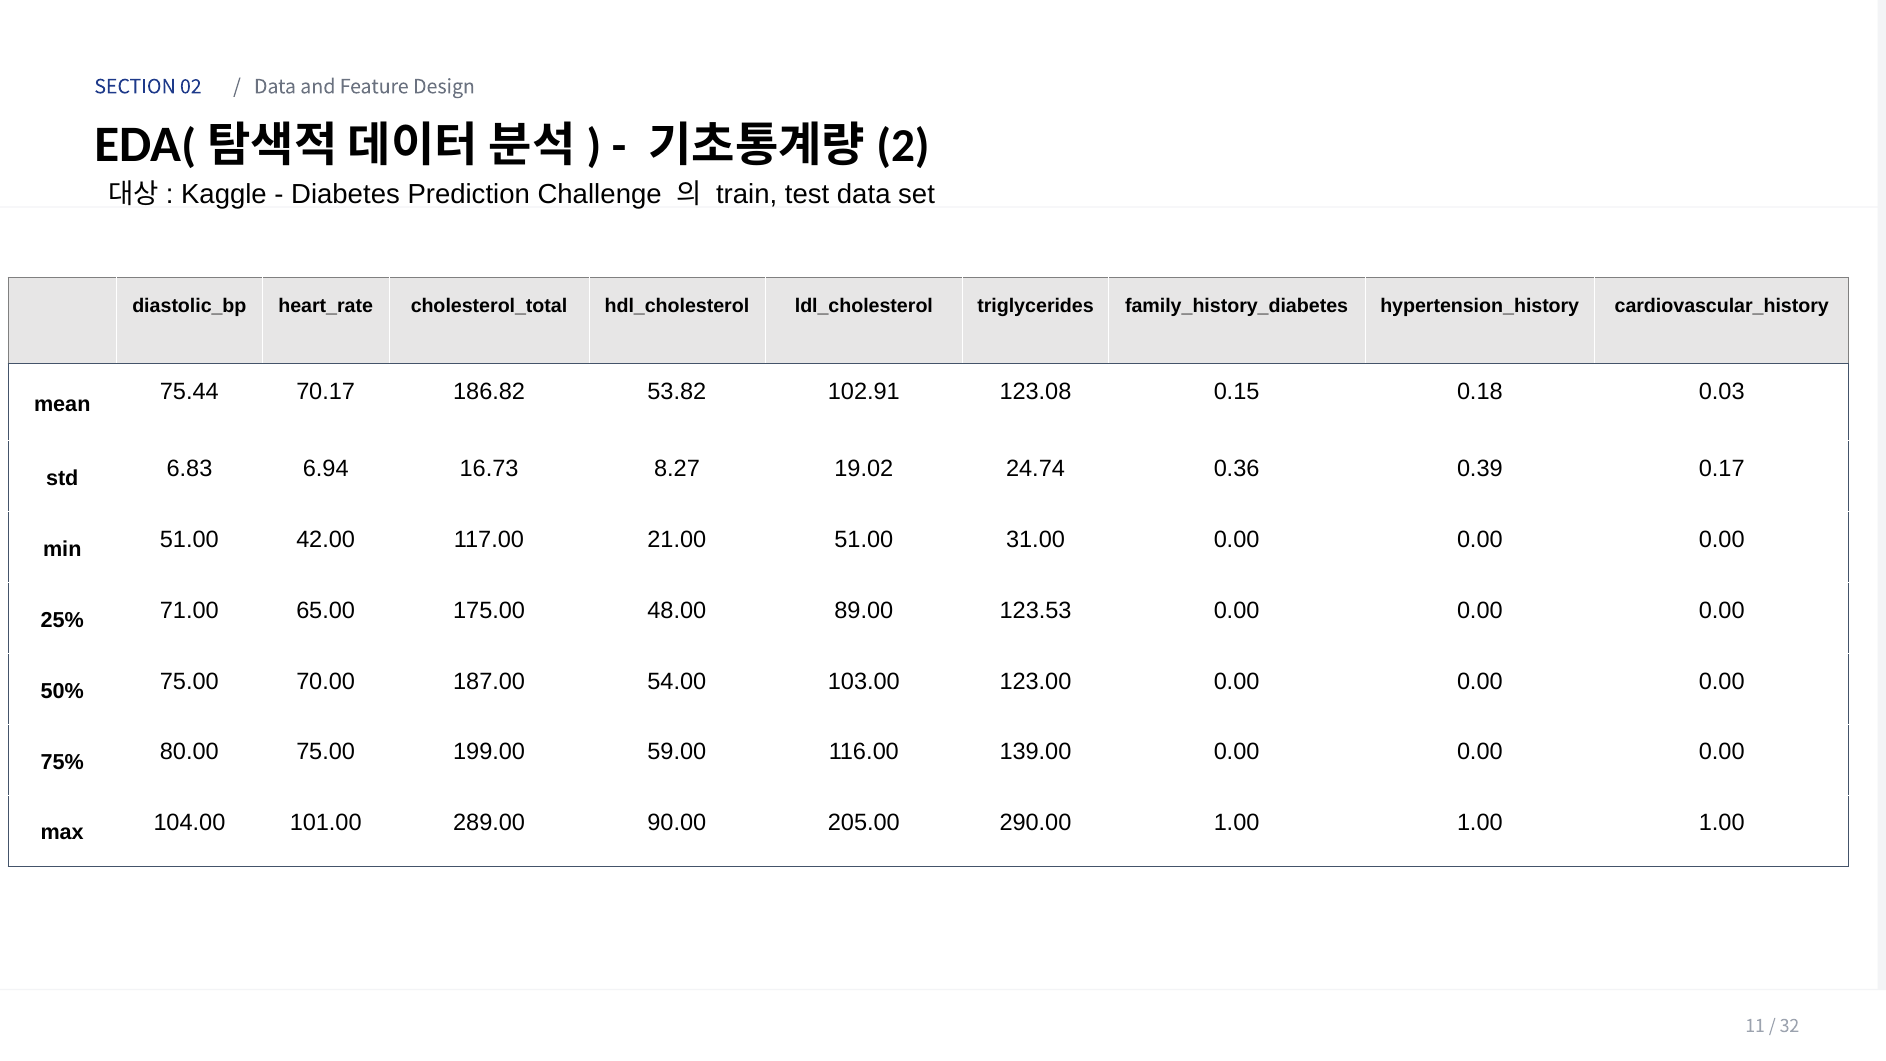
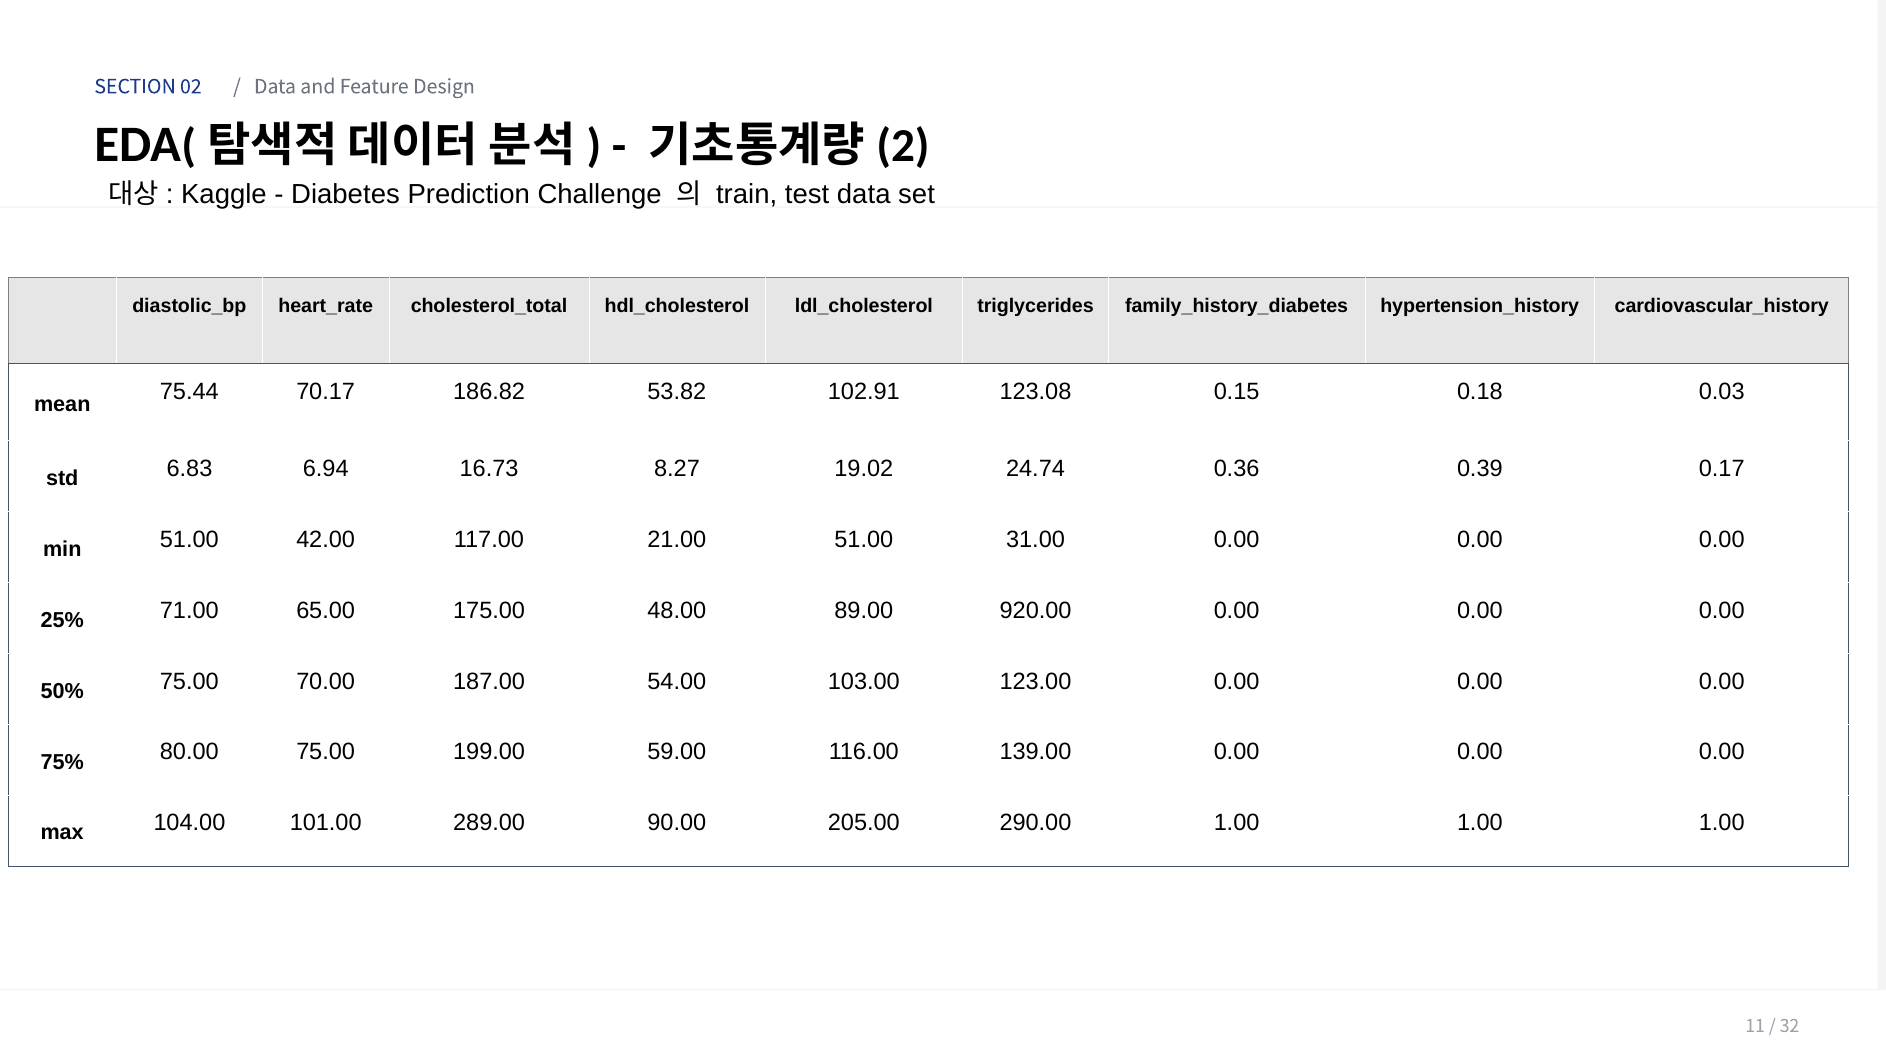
123.53: 123.53 -> 920.00
